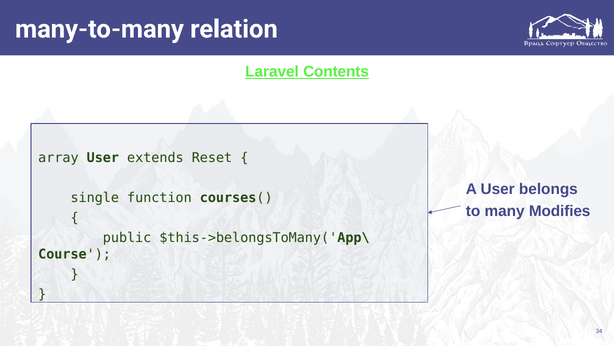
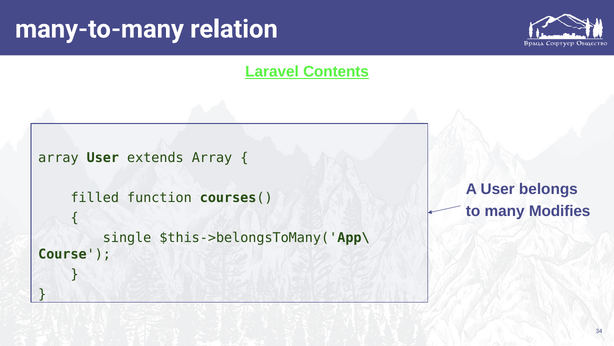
extends Reset: Reset -> Array
single: single -> filled
public: public -> single
